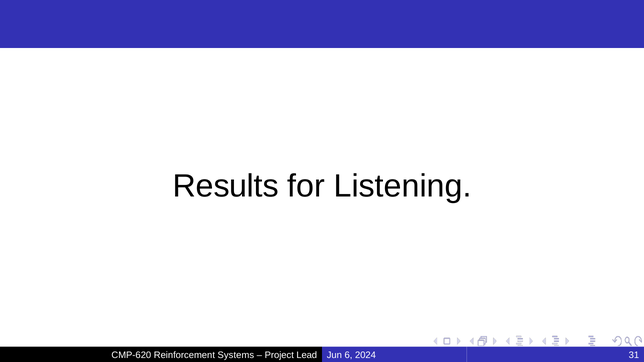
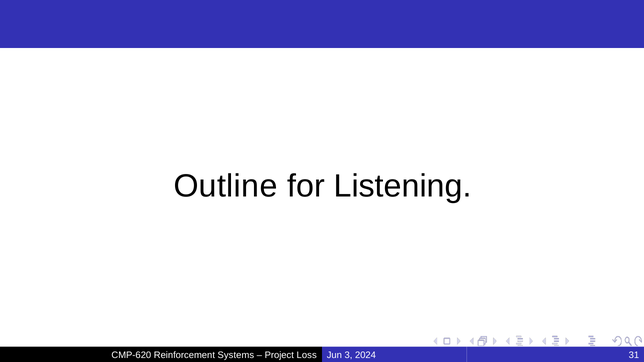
Results: Results -> Outline
Lead: Lead -> Loss
6: 6 -> 3
